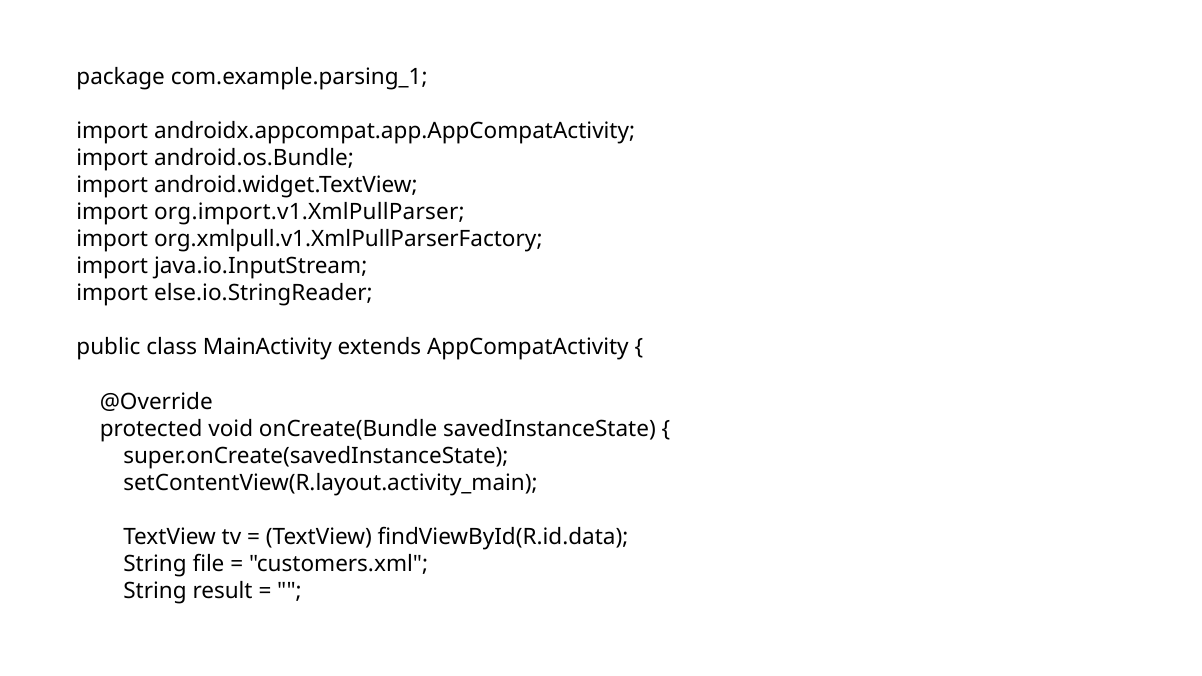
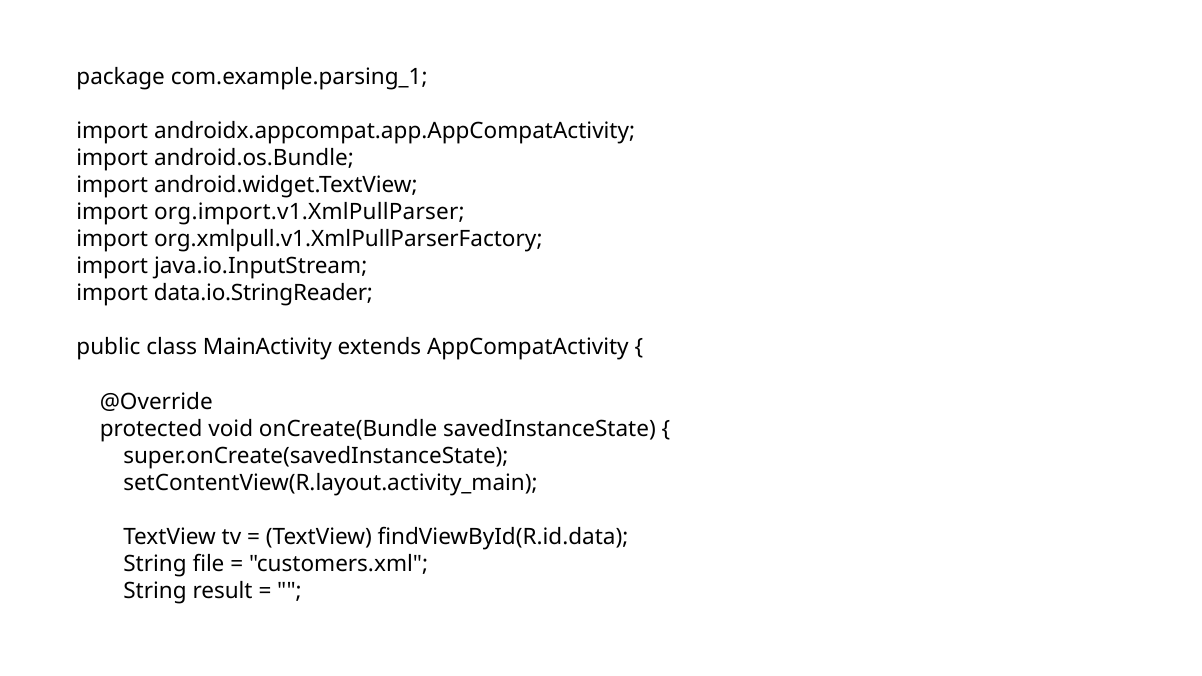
else.io.StringReader: else.io.StringReader -> data.io.StringReader
